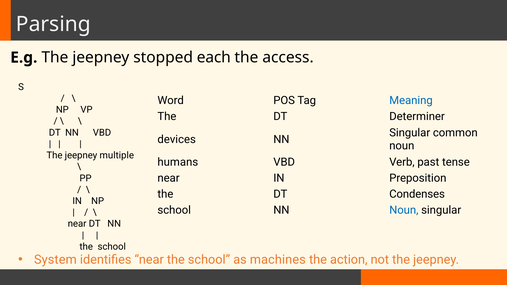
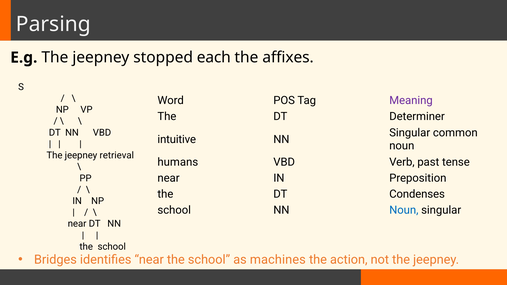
access: access -> affixes
Meaning colour: blue -> purple
devices: devices -> intuitive
multiple: multiple -> retrieval
System: System -> Bridges
